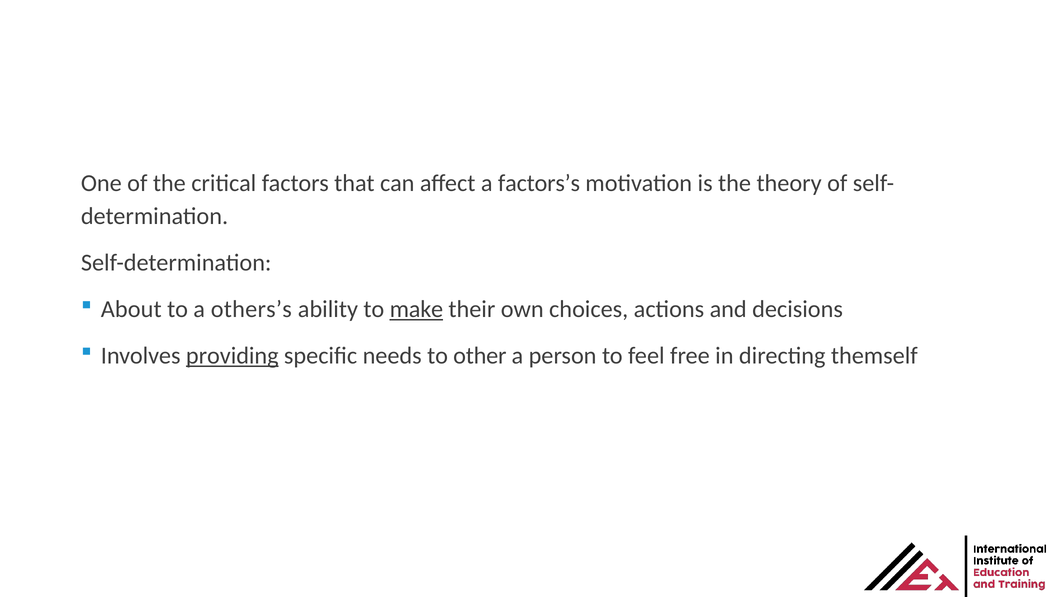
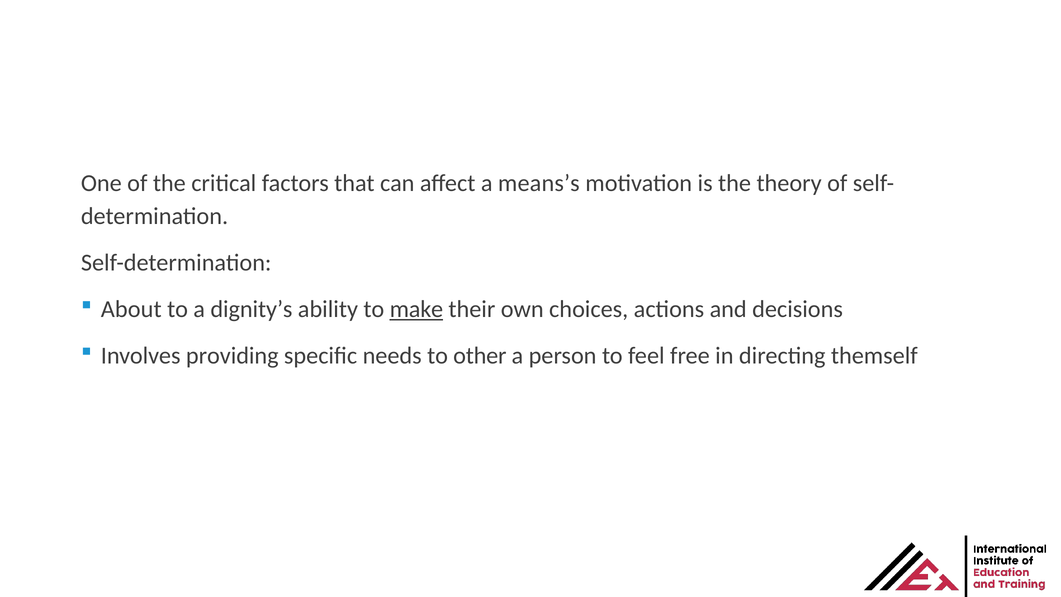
factors’s: factors’s -> means’s
others’s: others’s -> dignity’s
providing underline: present -> none
